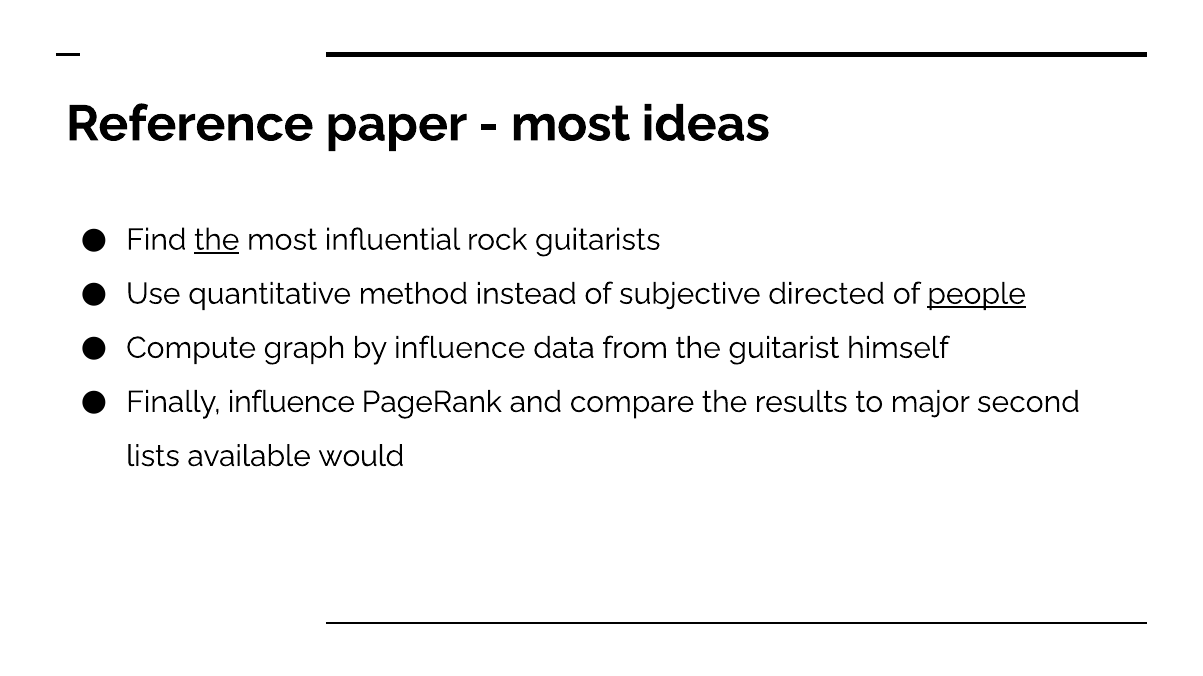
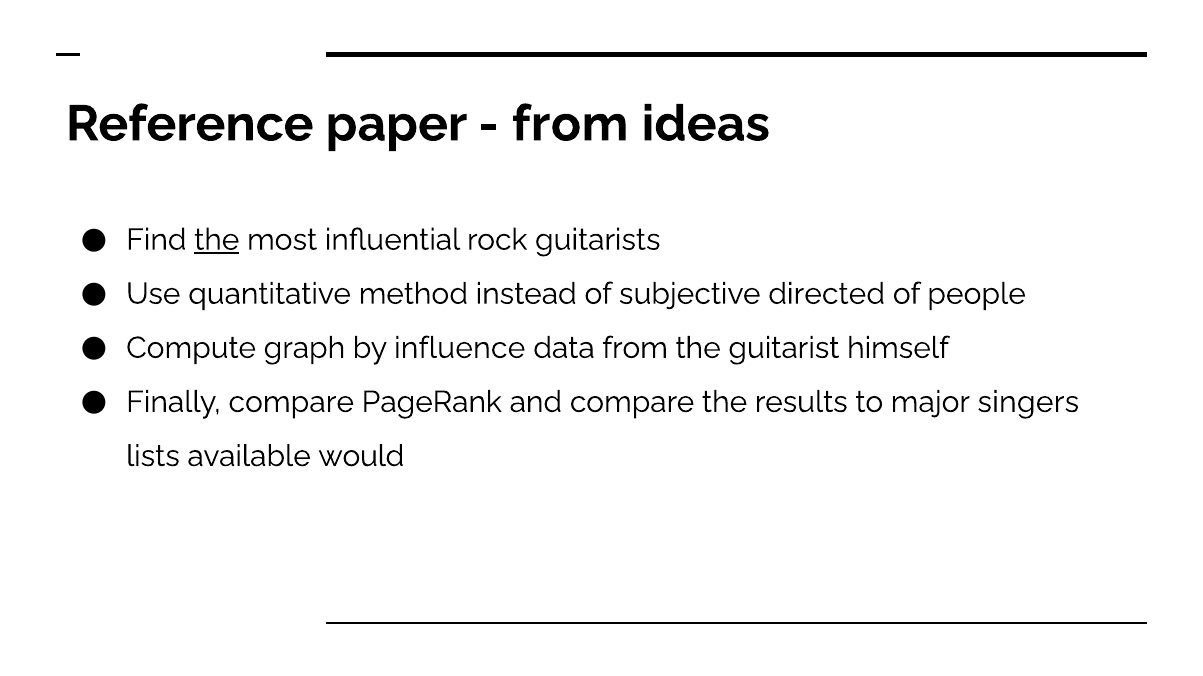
most at (571, 124): most -> from
people underline: present -> none
Finally influence: influence -> compare
second: second -> singers
